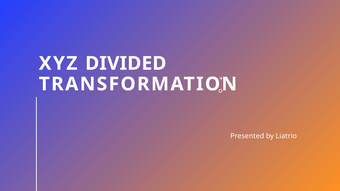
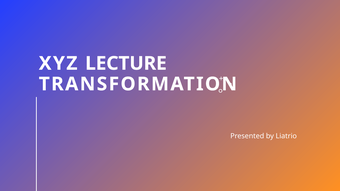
DIVIDED: DIVIDED -> LECTURE
